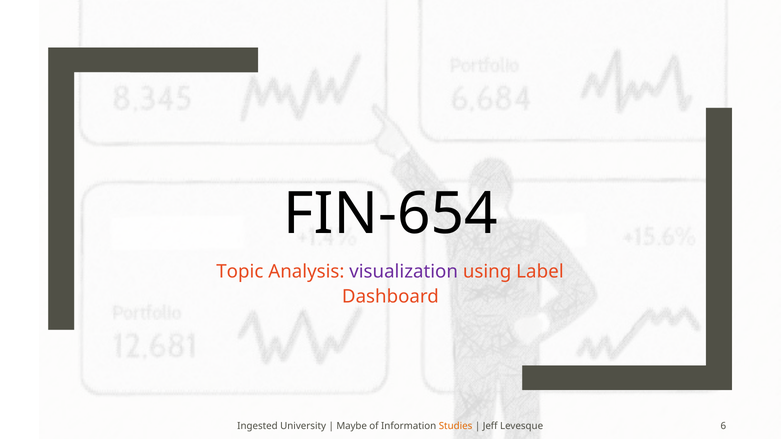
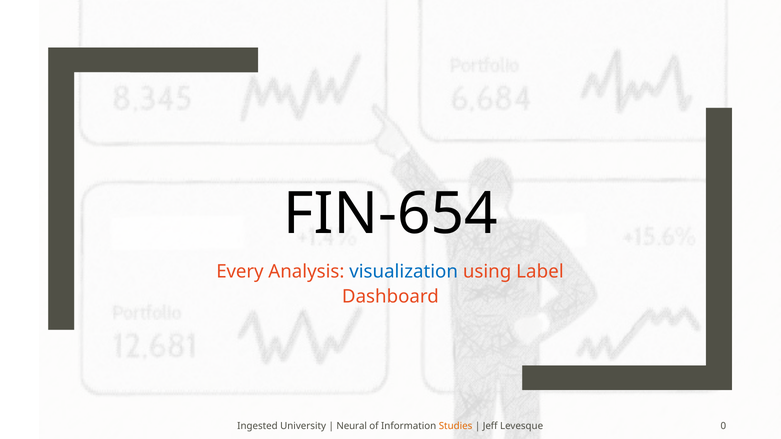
Topic: Topic -> Every
visualization colour: purple -> blue
Maybe: Maybe -> Neural
6: 6 -> 0
